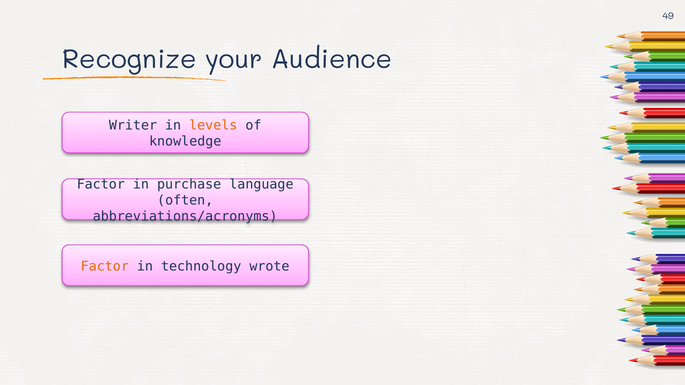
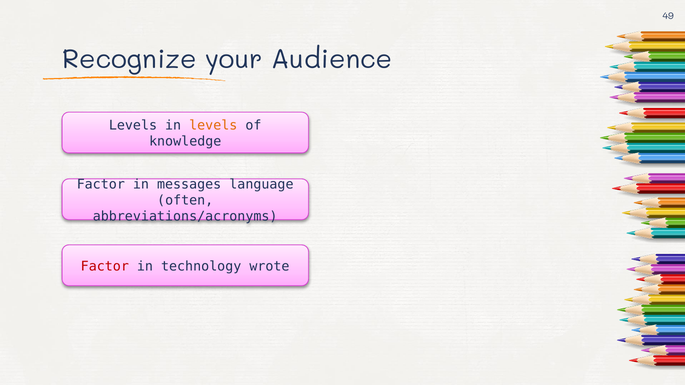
Writer at (133, 126): Writer -> Levels
purchase: purchase -> messages
Factor at (105, 266) colour: orange -> red
